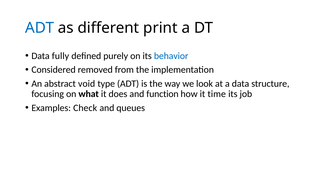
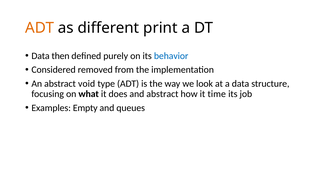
ADT at (40, 28) colour: blue -> orange
fully: fully -> then
and function: function -> abstract
Check: Check -> Empty
